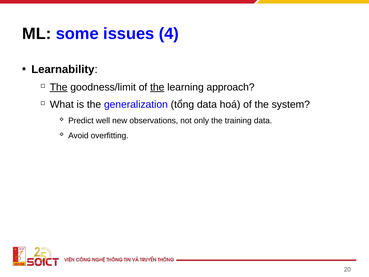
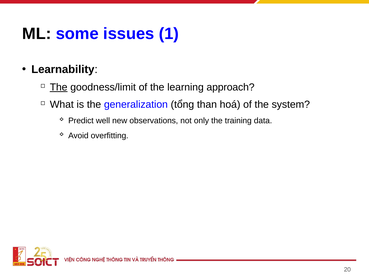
4: 4 -> 1
the at (157, 87) underline: present -> none
tổng data: data -> than
